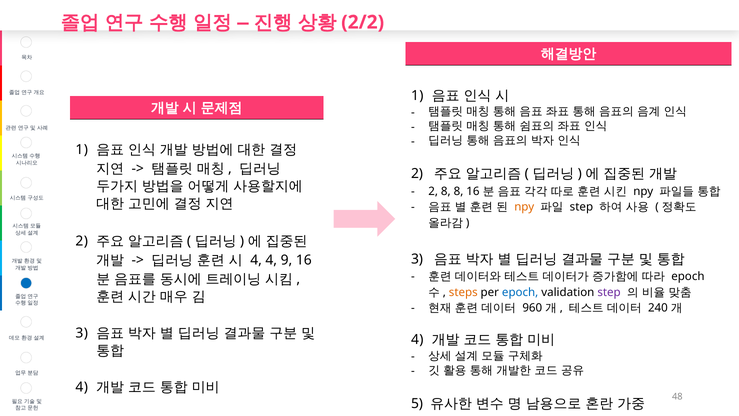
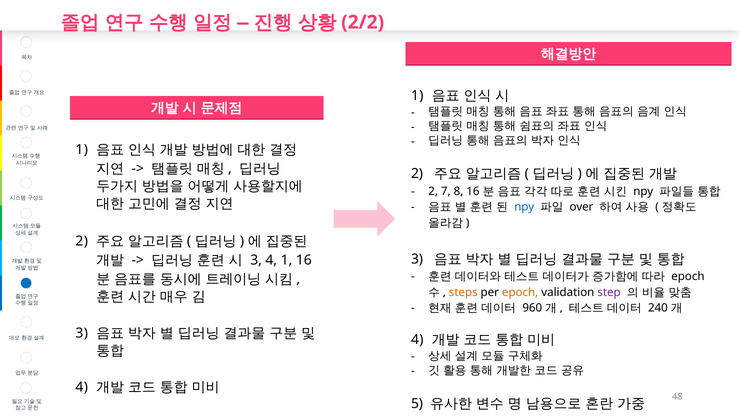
2 8: 8 -> 7
npy at (524, 207) colour: orange -> blue
step at (581, 207): step -> over
4 at (256, 260): 4 -> 3
4 9: 9 -> 1
epoch at (520, 292) colour: blue -> orange
